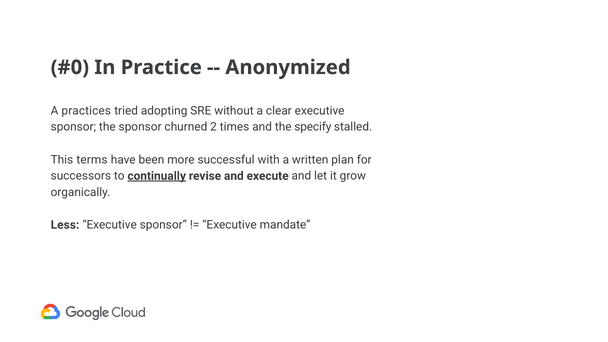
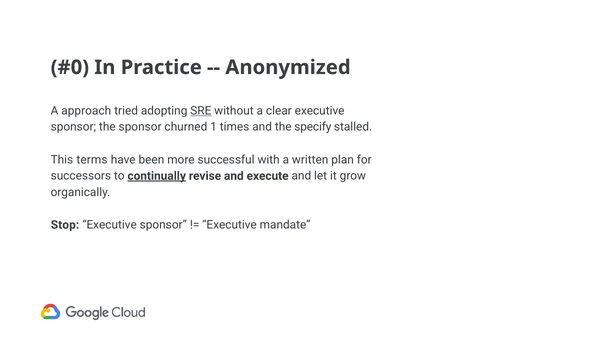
practices: practices -> approach
SRE underline: none -> present
2: 2 -> 1
Less: Less -> Stop
